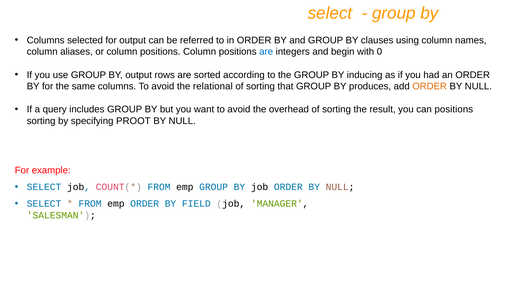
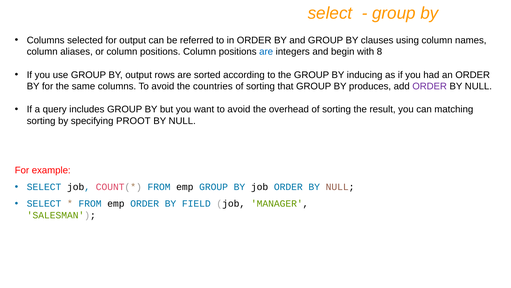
0: 0 -> 8
relational: relational -> countries
ORDER at (430, 86) colour: orange -> purple
can positions: positions -> matching
